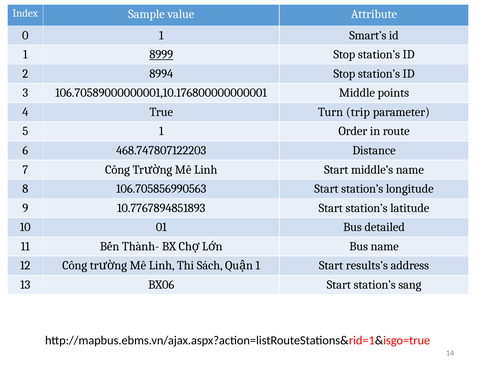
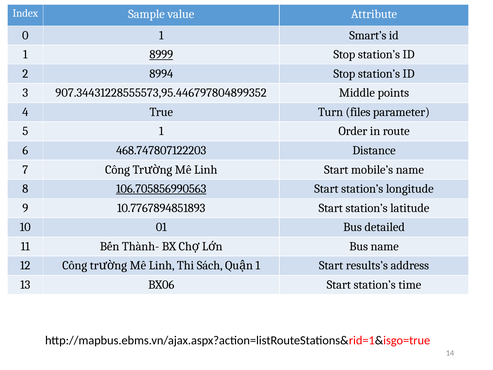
106.70589000000001,10.176800000000001: 106.70589000000001,10.176800000000001 -> 907.34431228555573,95.446797804899352
trip: trip -> files
middle’s: middle’s -> mobile’s
106.705856990563 underline: none -> present
sang: sang -> time
